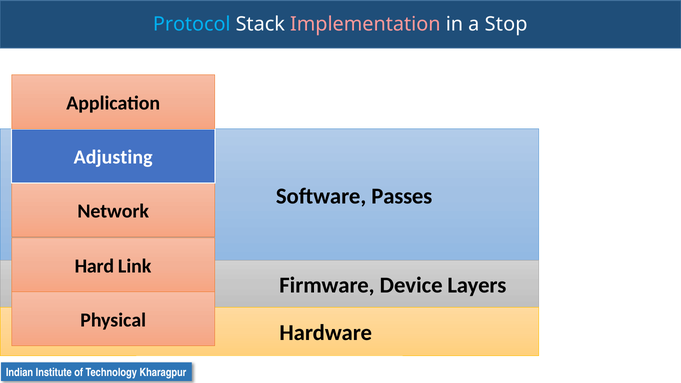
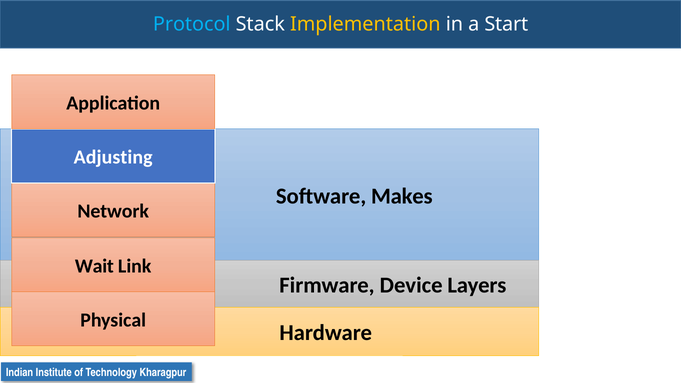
Implementation colour: pink -> yellow
Stop: Stop -> Start
Passes: Passes -> Makes
Hard: Hard -> Wait
